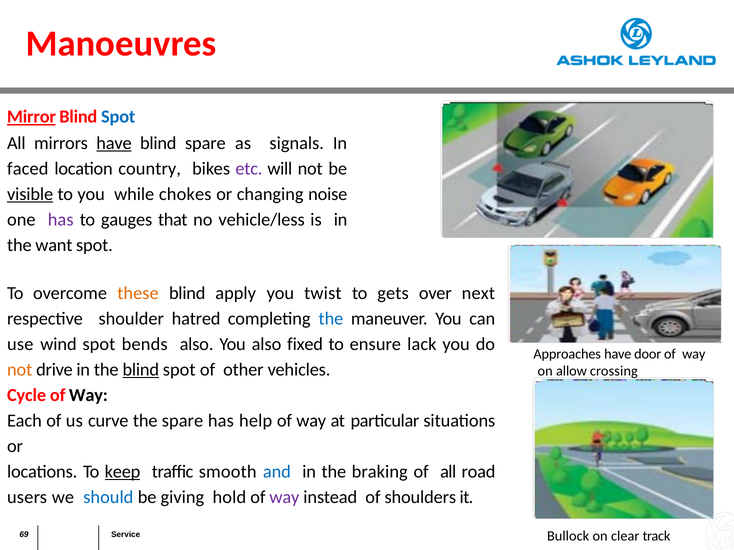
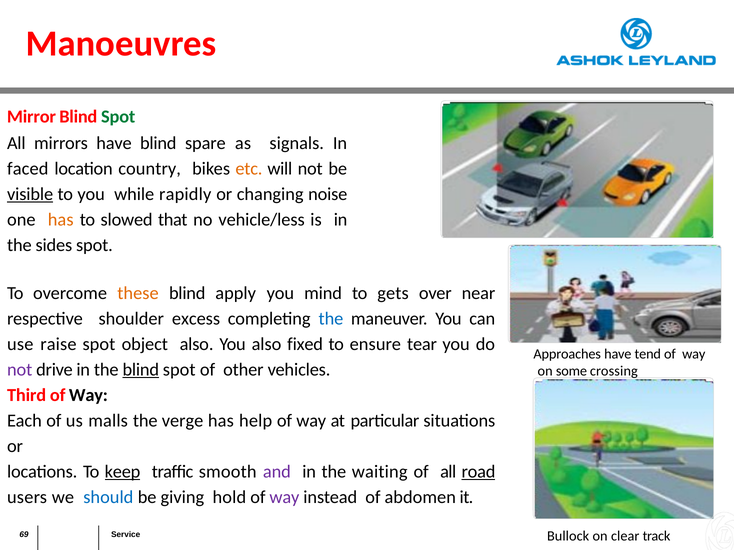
Mirror underline: present -> none
Spot at (118, 117) colour: blue -> green
have at (114, 143) underline: present -> none
etc colour: purple -> orange
chokes: chokes -> rapidly
has at (61, 220) colour: purple -> orange
gauges: gauges -> slowed
want: want -> sides
twist: twist -> mind
next: next -> near
hatred: hatred -> excess
wind: wind -> raise
bends: bends -> object
lack: lack -> tear
door: door -> tend
not at (20, 370) colour: orange -> purple
allow: allow -> some
Cycle: Cycle -> Third
curve: curve -> malls
the spare: spare -> verge
and colour: blue -> purple
braking: braking -> waiting
road underline: none -> present
shoulders: shoulders -> abdomen
